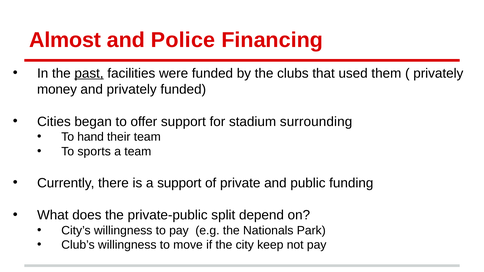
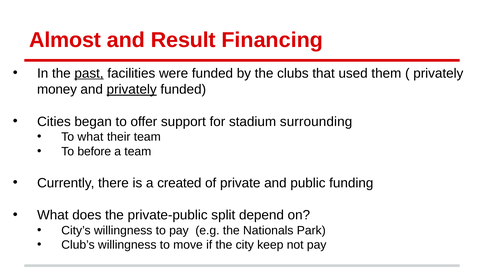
Police: Police -> Result
privately at (132, 89) underline: none -> present
To hand: hand -> what
sports: sports -> before
a support: support -> created
